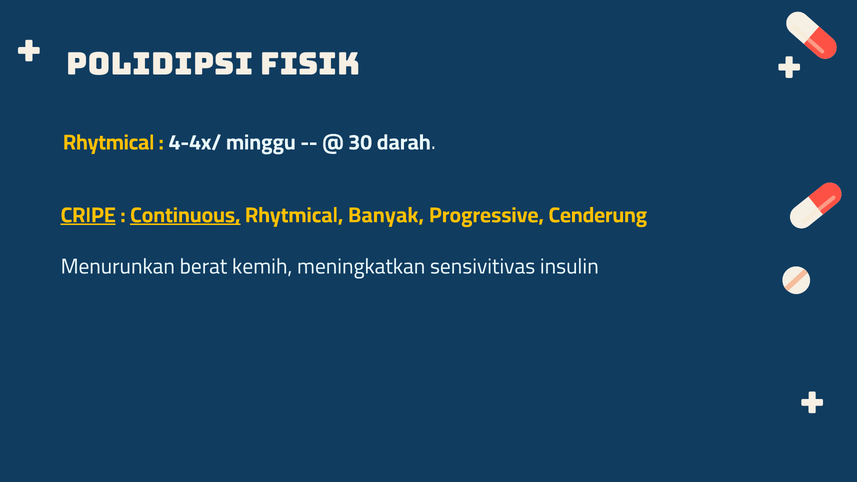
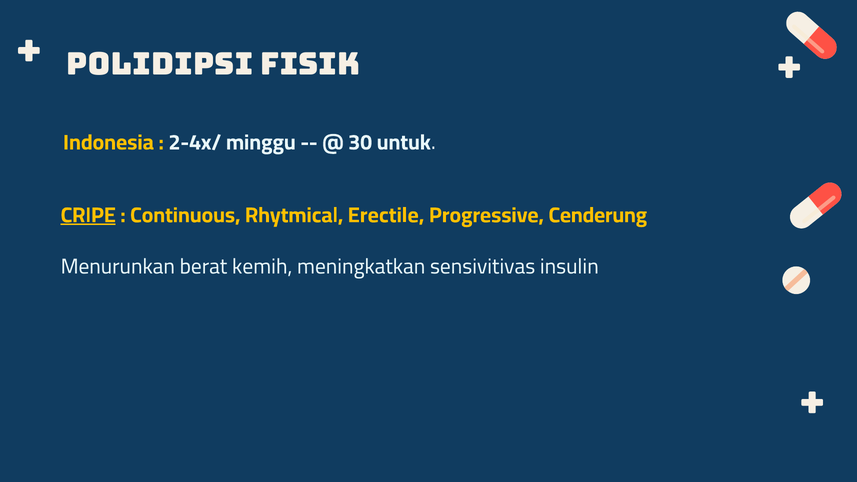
Rhytmical at (109, 142): Rhytmical -> Indonesia
4-4x/: 4-4x/ -> 2-4x/
darah: darah -> untuk
Continuous underline: present -> none
Banyak: Banyak -> Erectile
